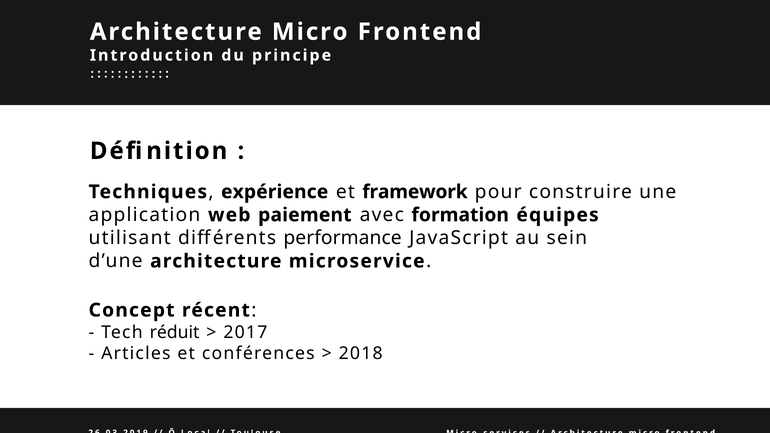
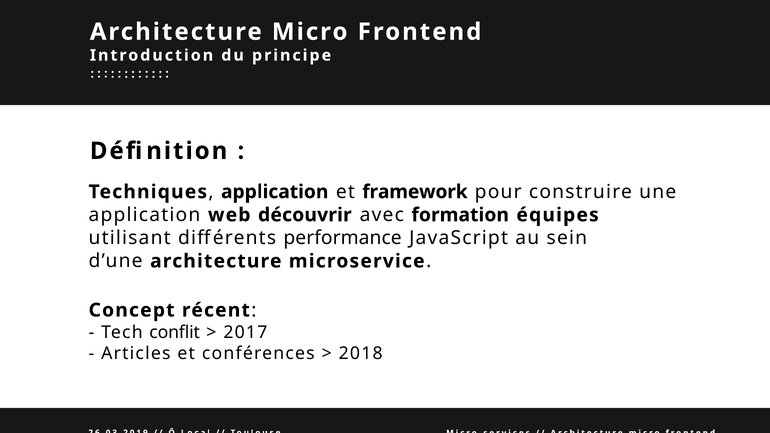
expérience at (275, 192): expérience -> application
paiement: paiement -> découvrir
réduit: réduit -> conflit
